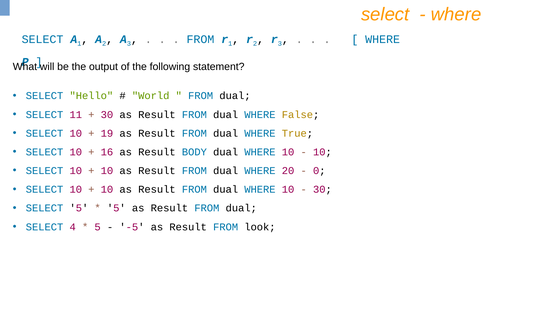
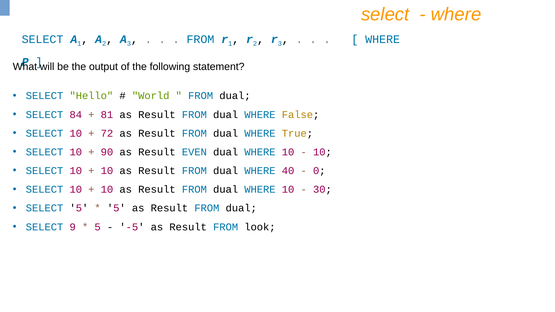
11: 11 -> 84
30 at (107, 115): 30 -> 81
19: 19 -> 72
16: 16 -> 90
BODY: BODY -> EVEN
20: 20 -> 40
4: 4 -> 9
